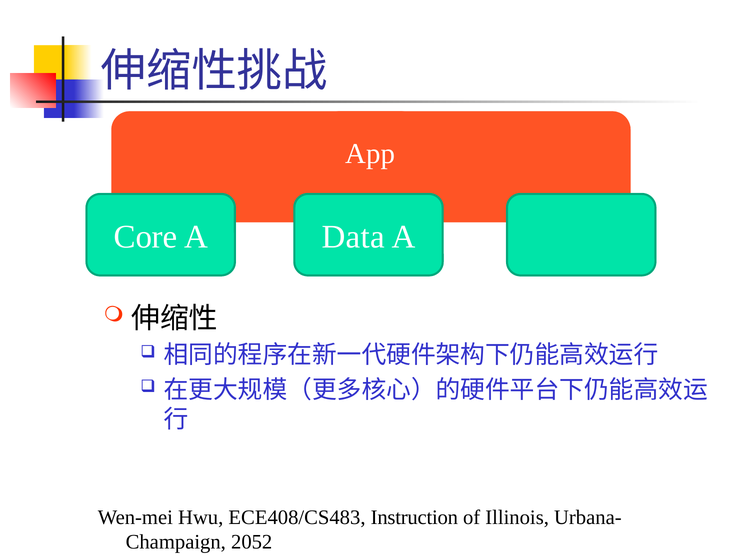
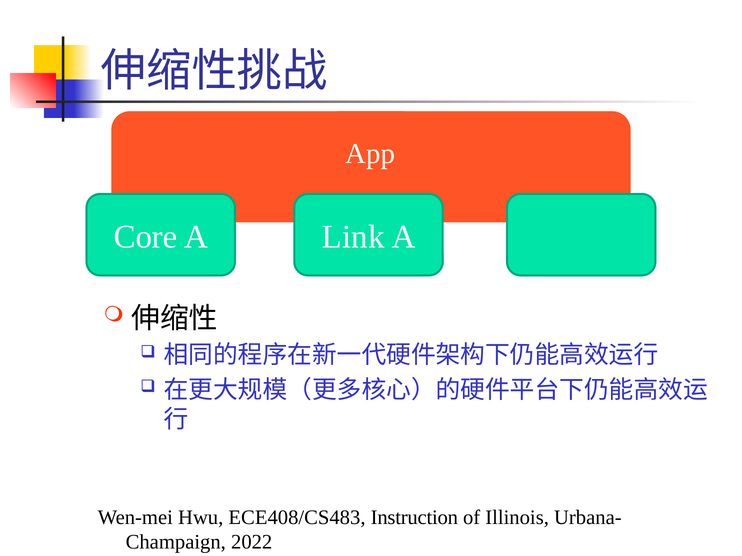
Data: Data -> Link
2052: 2052 -> 2022
